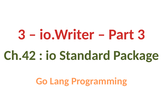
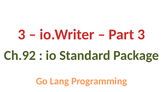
Ch.42: Ch.42 -> Ch.92
